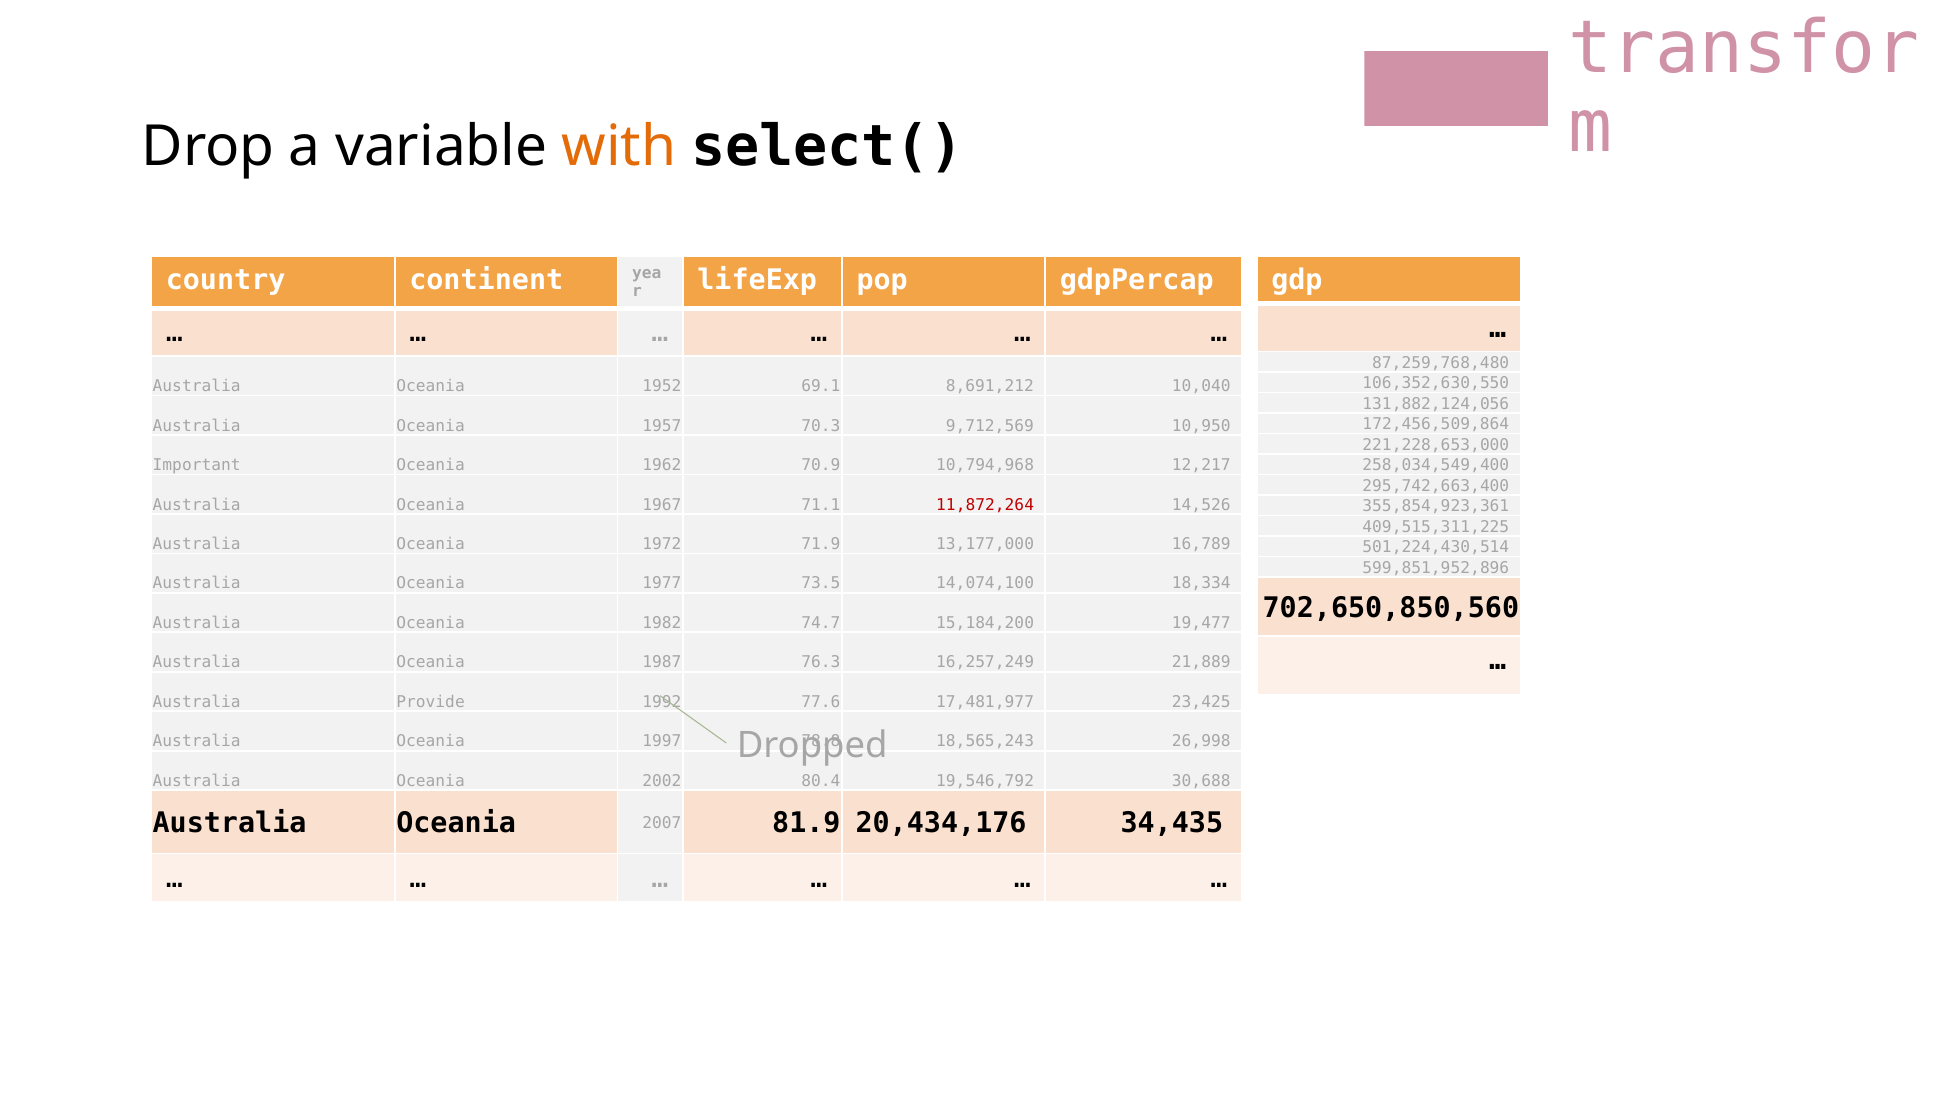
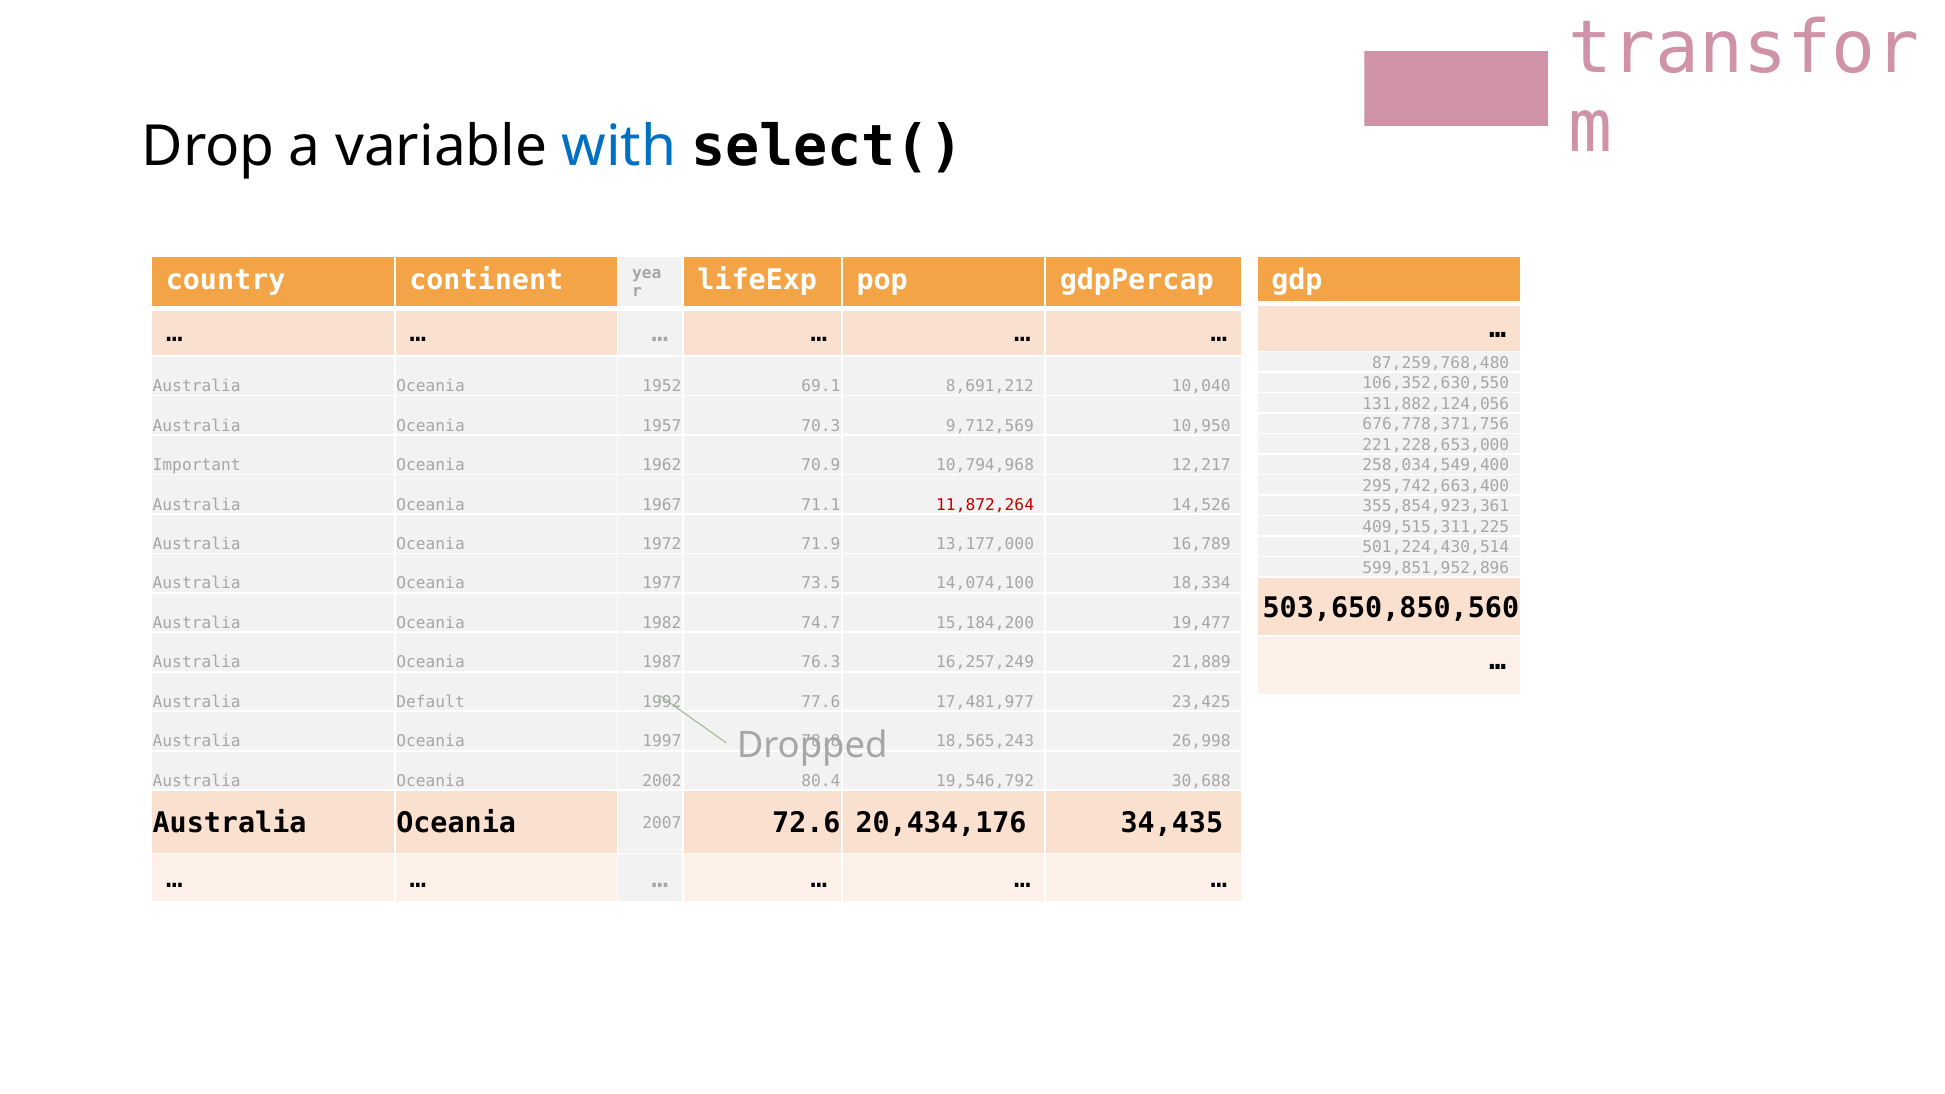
with colour: orange -> blue
172,456,509,864: 172,456,509,864 -> 676,778,371,756
702,650,850,560: 702,650,850,560 -> 503,650,850,560
Provide: Provide -> Default
81.9: 81.9 -> 72.6
